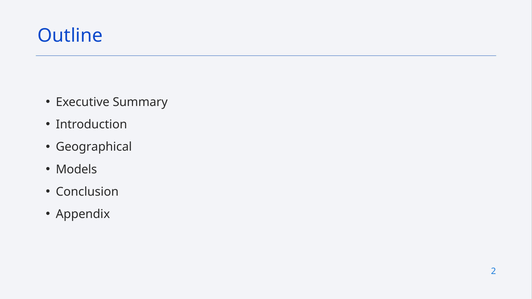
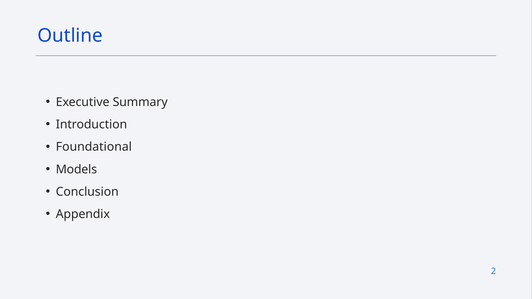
Geographical: Geographical -> Foundational
